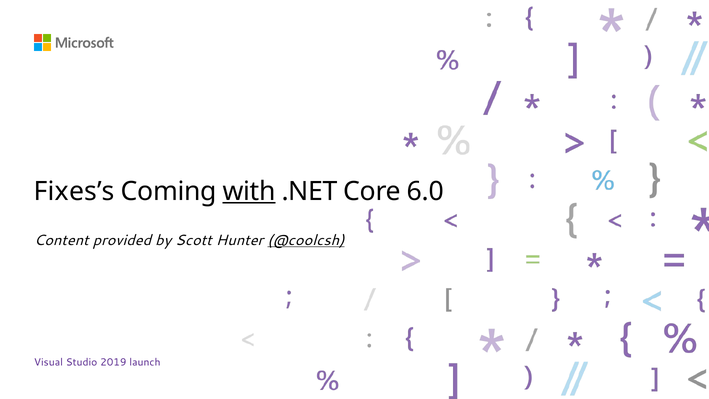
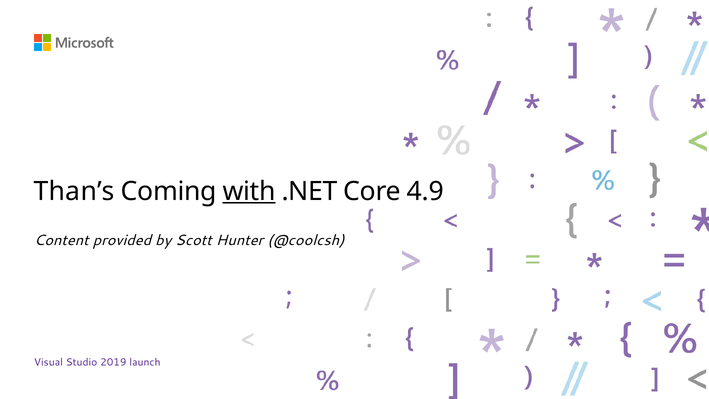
Fixes’s: Fixes’s -> Than’s
6.0: 6.0 -> 4.9
@coolcsh underline: present -> none
